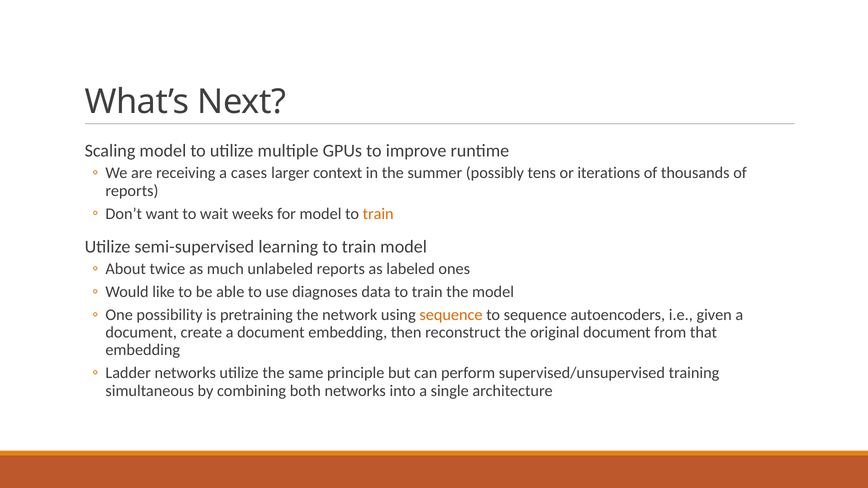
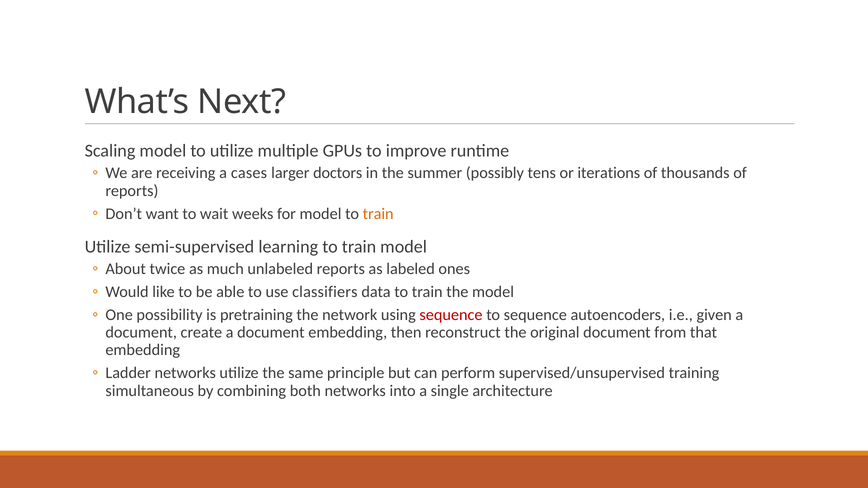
context: context -> doctors
diagnoses: diagnoses -> classifiers
sequence at (451, 315) colour: orange -> red
